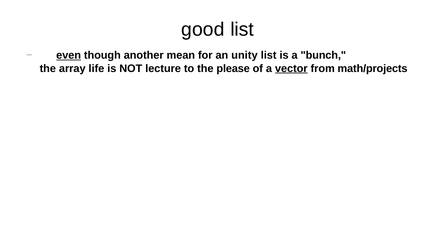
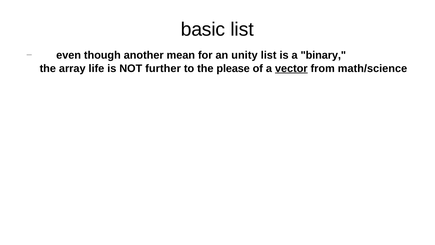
good: good -> basic
even underline: present -> none
bunch: bunch -> binary
lecture: lecture -> further
math/projects: math/projects -> math/science
